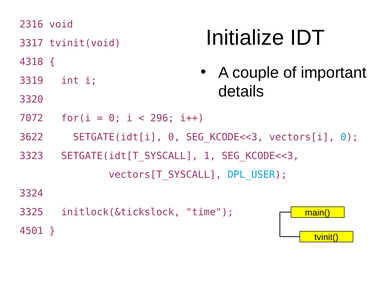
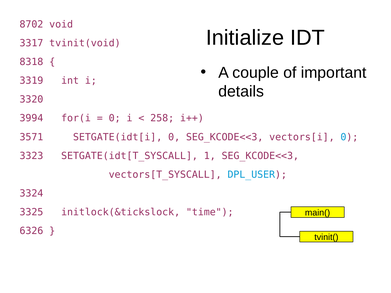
2316: 2316 -> 8702
4318: 4318 -> 8318
7072: 7072 -> 3994
296: 296 -> 258
3622: 3622 -> 3571
4501: 4501 -> 6326
